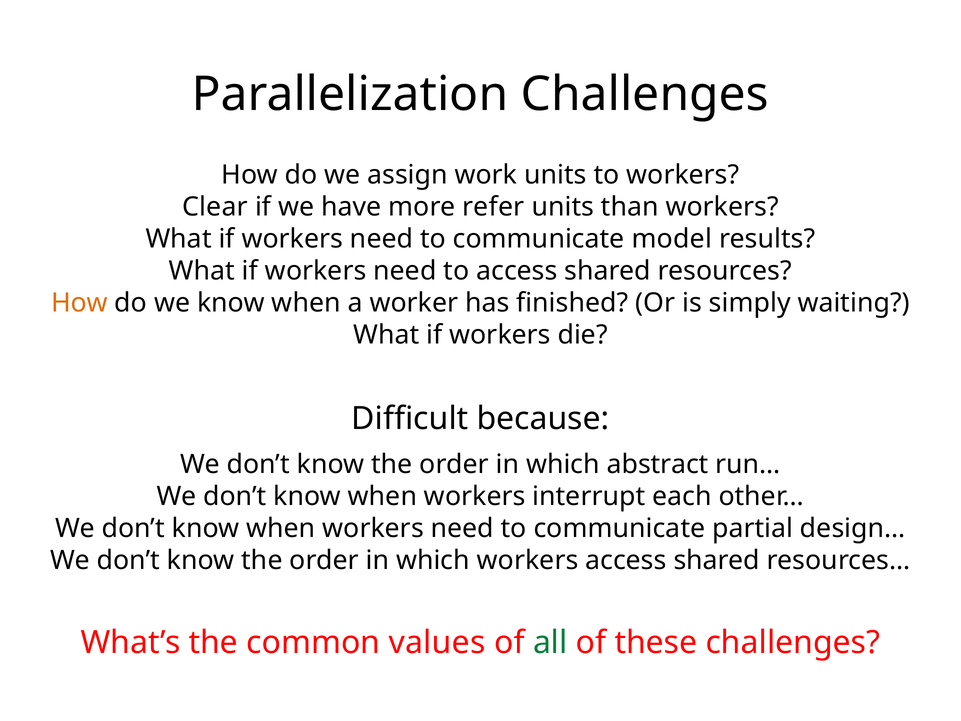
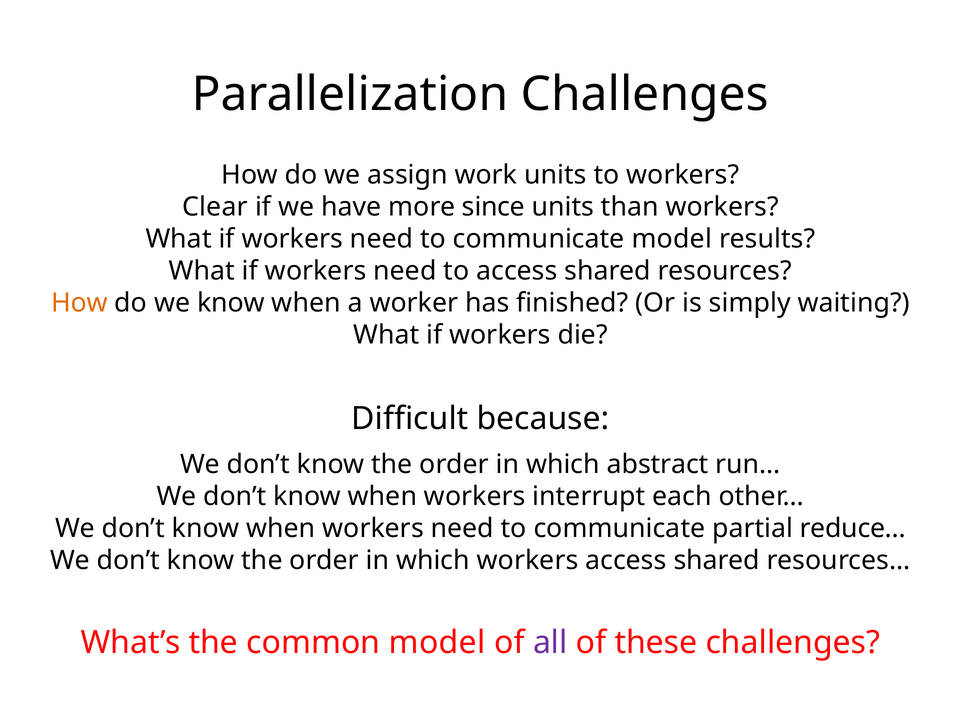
refer: refer -> since
design…: design… -> reduce…
common values: values -> model
all colour: green -> purple
